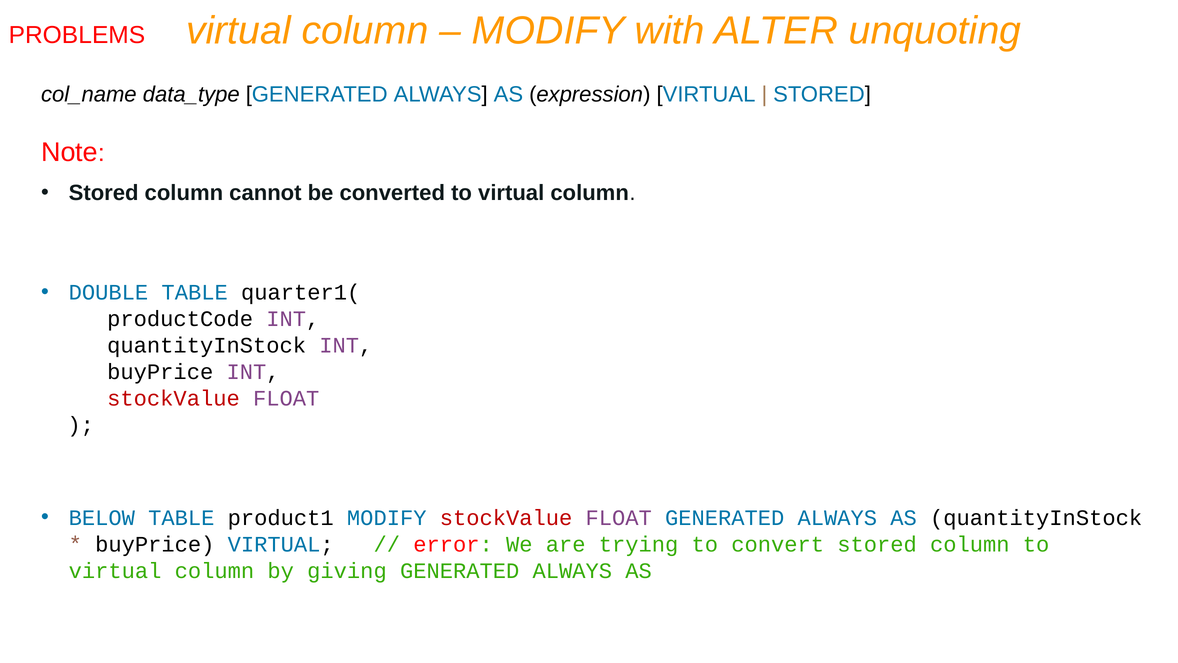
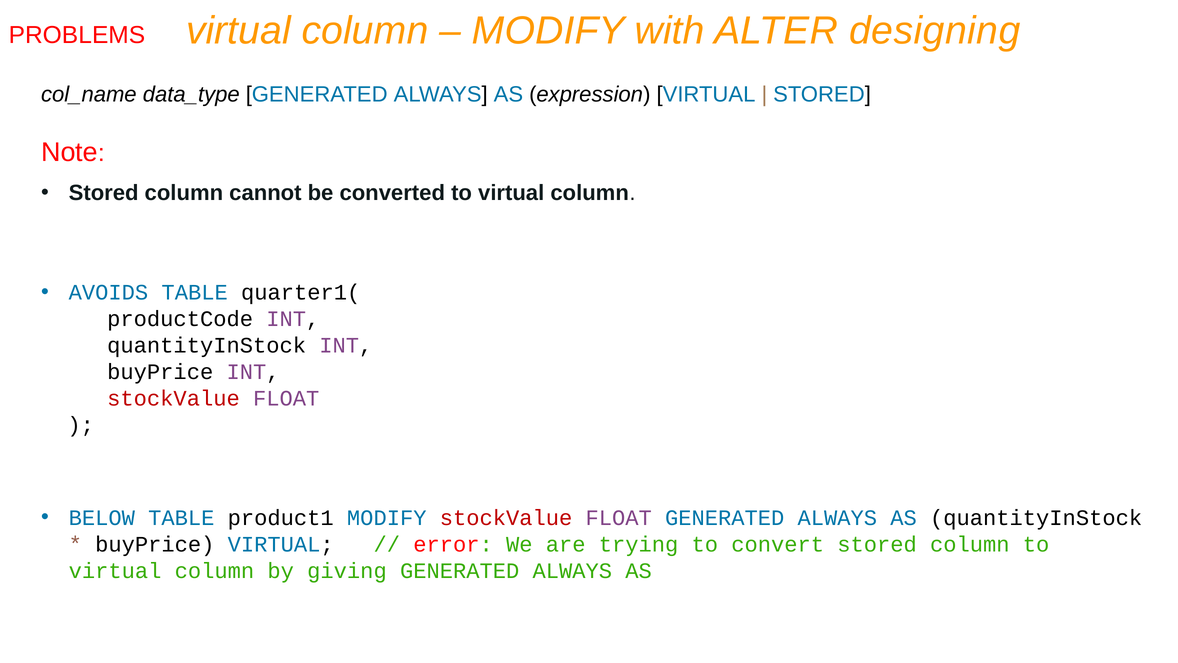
unquoting: unquoting -> designing
DOUBLE: DOUBLE -> AVOIDS
